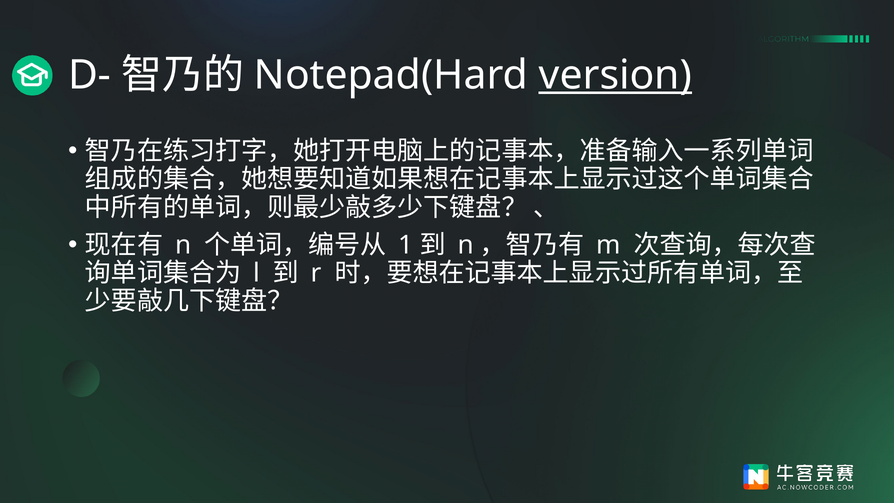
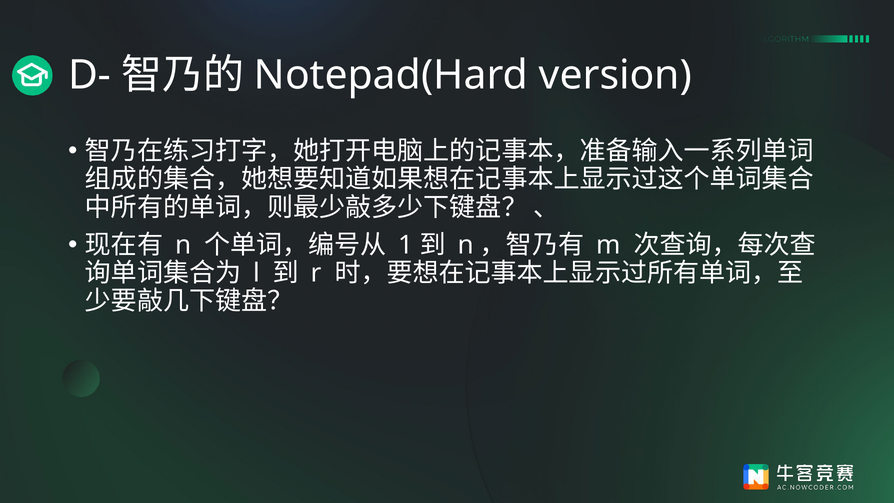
version underline: present -> none
